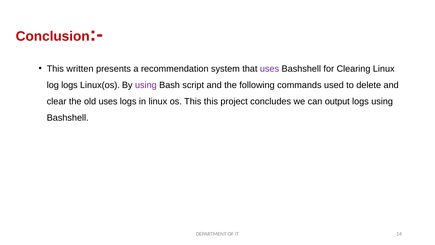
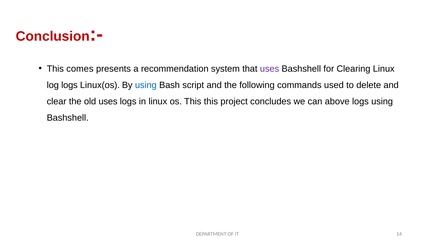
written: written -> comes
using at (146, 85) colour: purple -> blue
output: output -> above
